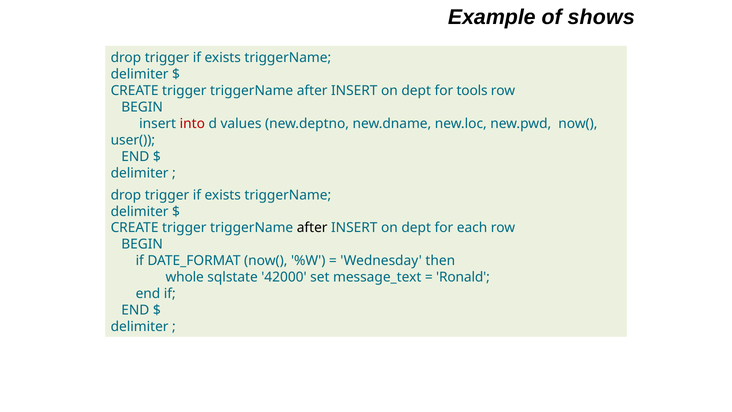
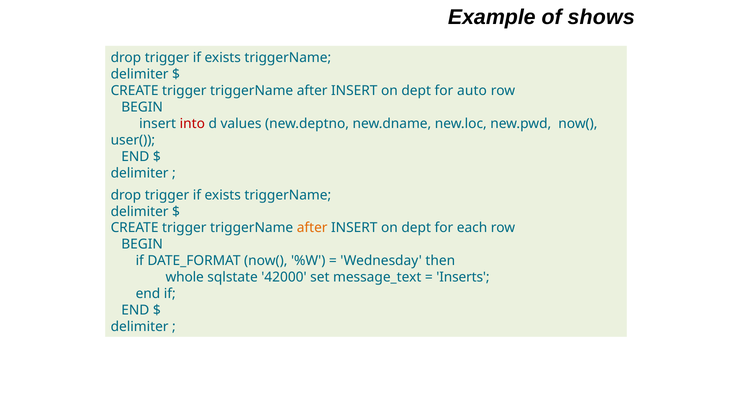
tools: tools -> auto
after at (312, 228) colour: black -> orange
Ronald: Ronald -> Inserts
